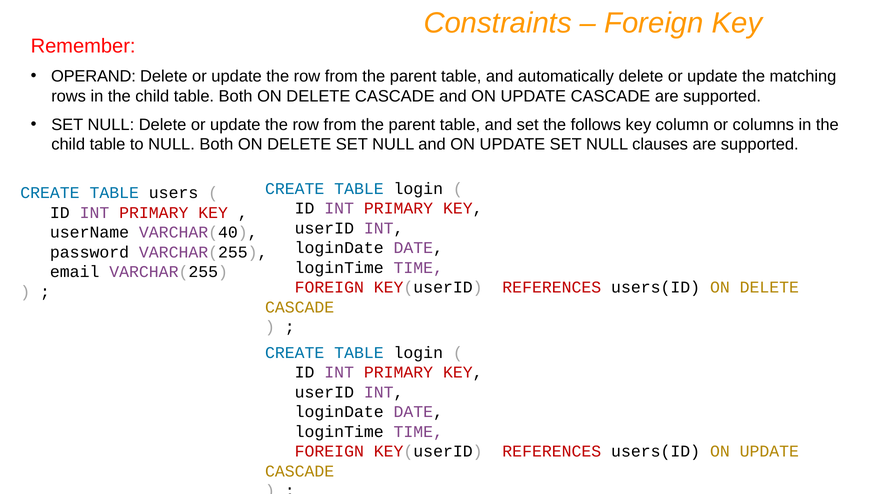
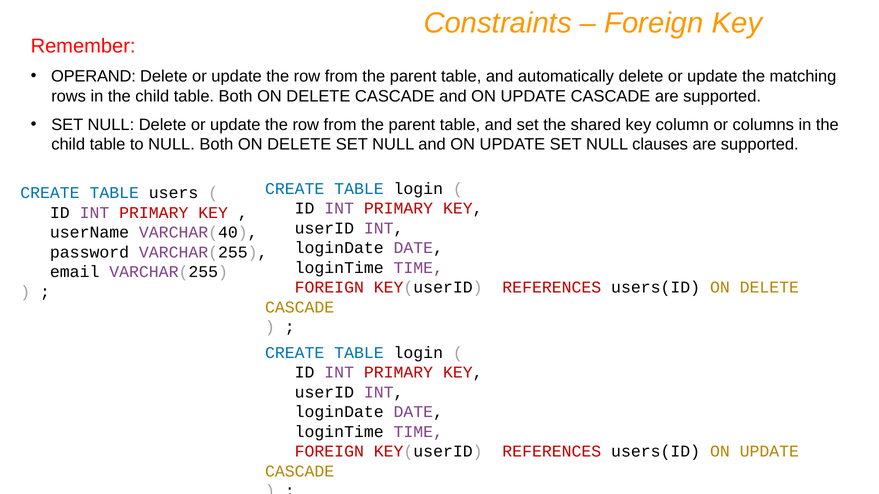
follows: follows -> shared
